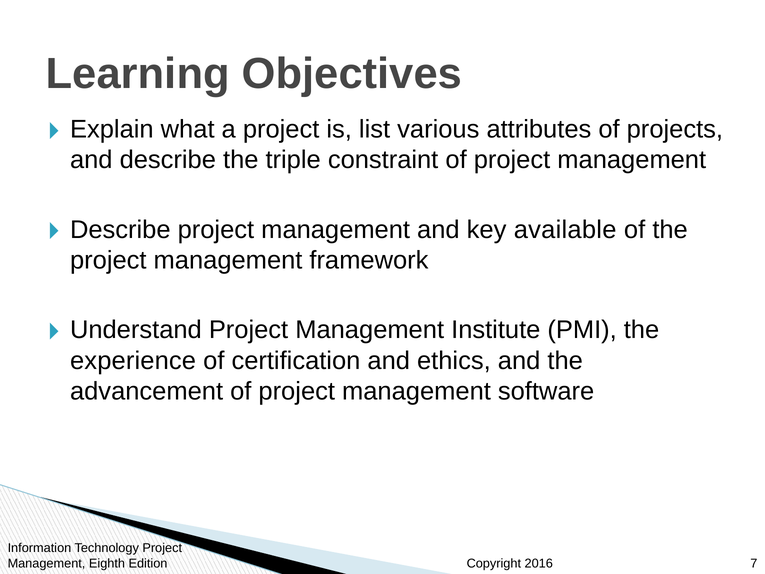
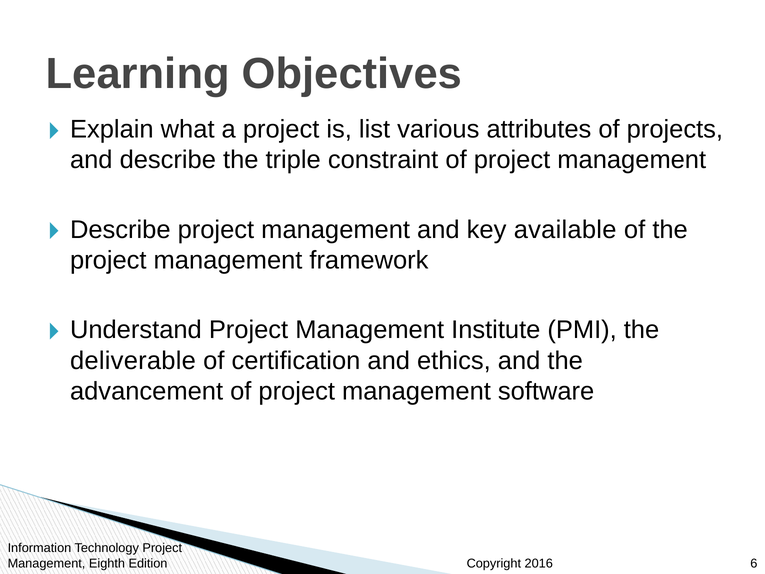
experience: experience -> deliverable
7: 7 -> 6
